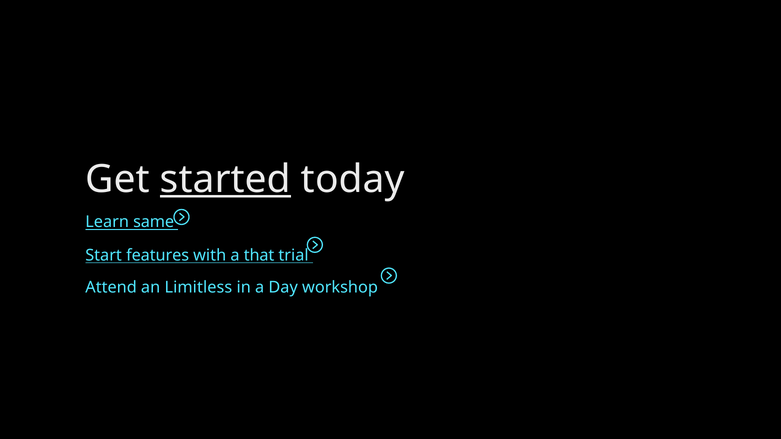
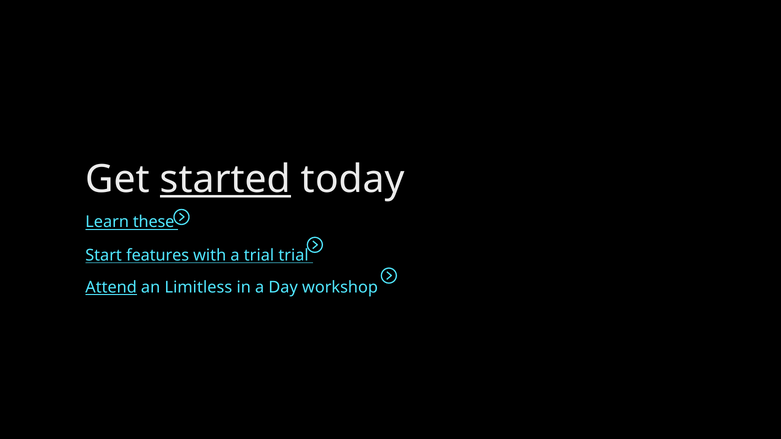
same: same -> these
a that: that -> trial
Attend underline: none -> present
